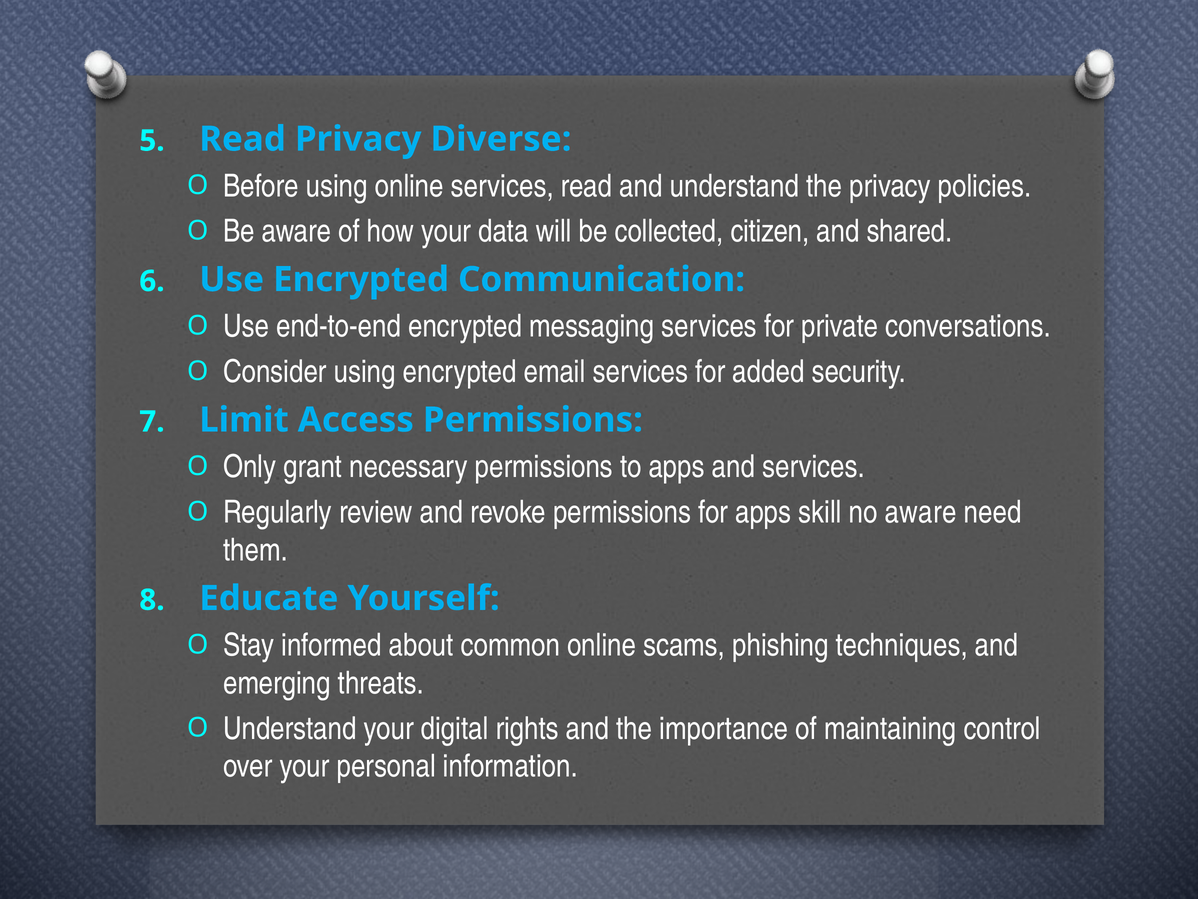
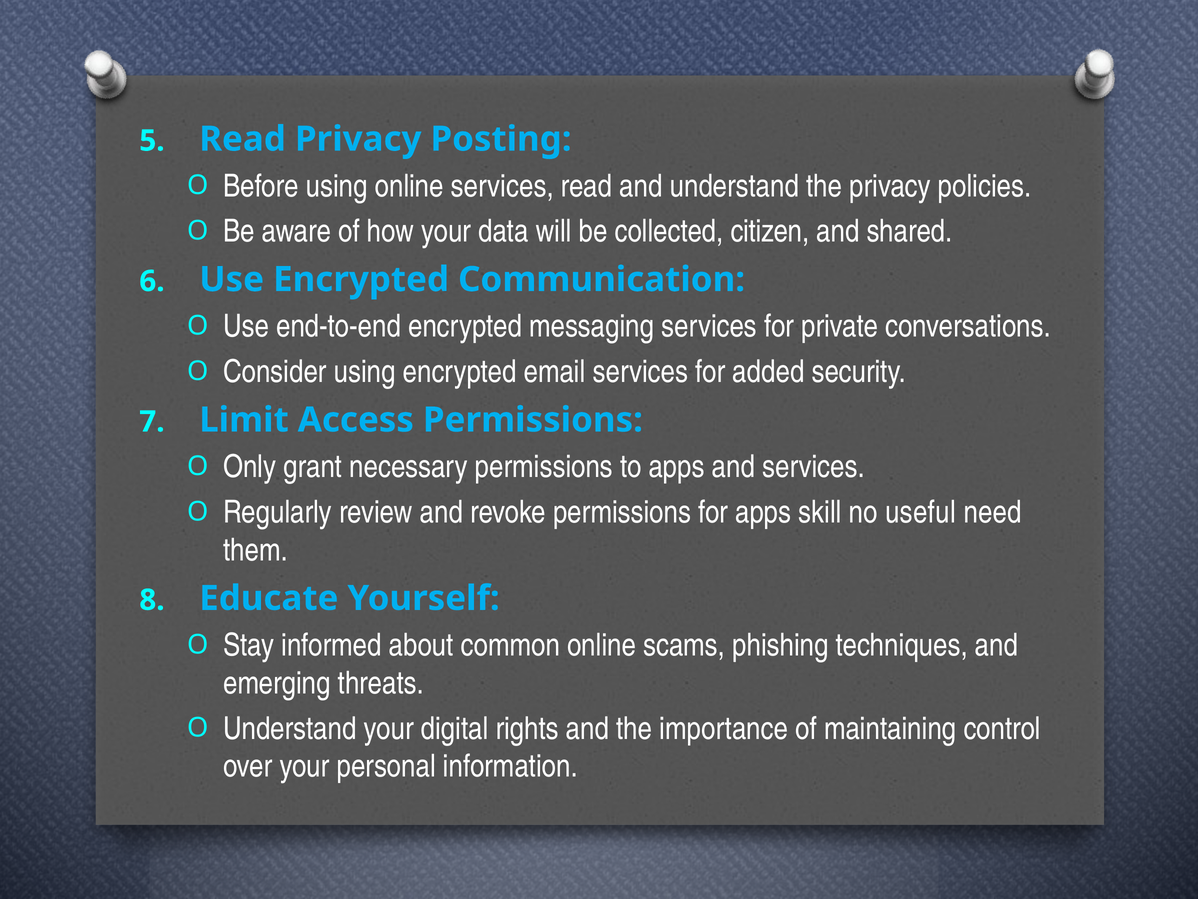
Diverse: Diverse -> Posting
no aware: aware -> useful
